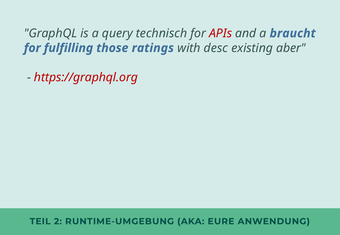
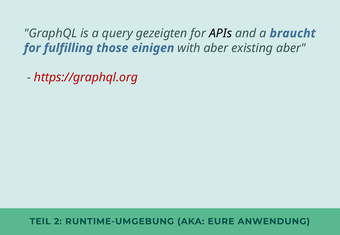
technisch: technisch -> gezeigten
APIs colour: red -> black
ratings: ratings -> einigen
with desc: desc -> aber
